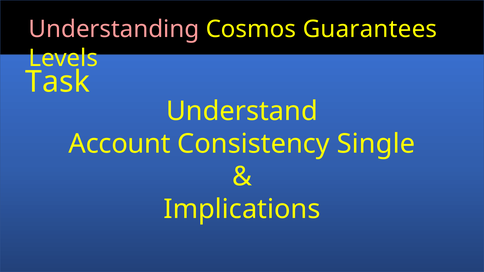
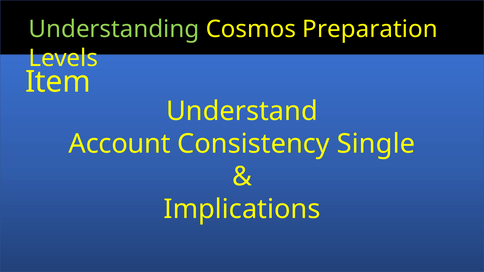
Understanding colour: pink -> light green
Guarantees: Guarantees -> Preparation
Task: Task -> Item
